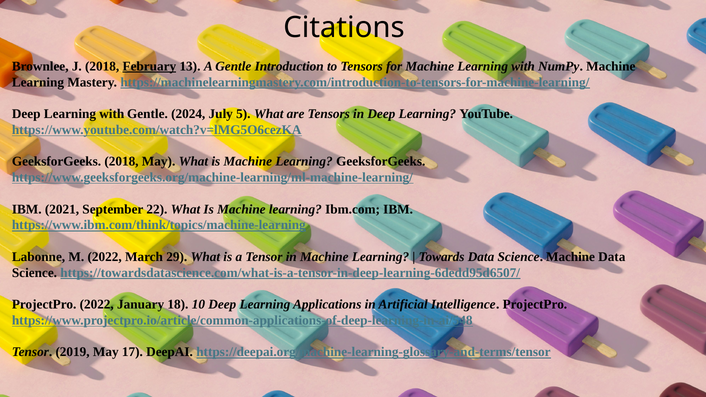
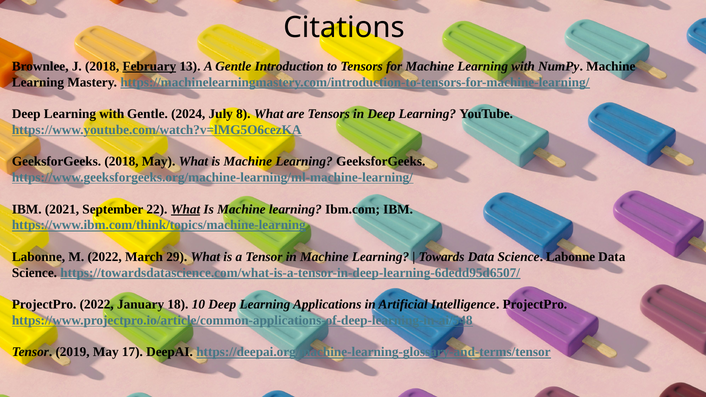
5: 5 -> 8
What at (186, 209) underline: none -> present
Science Machine: Machine -> Labonne
